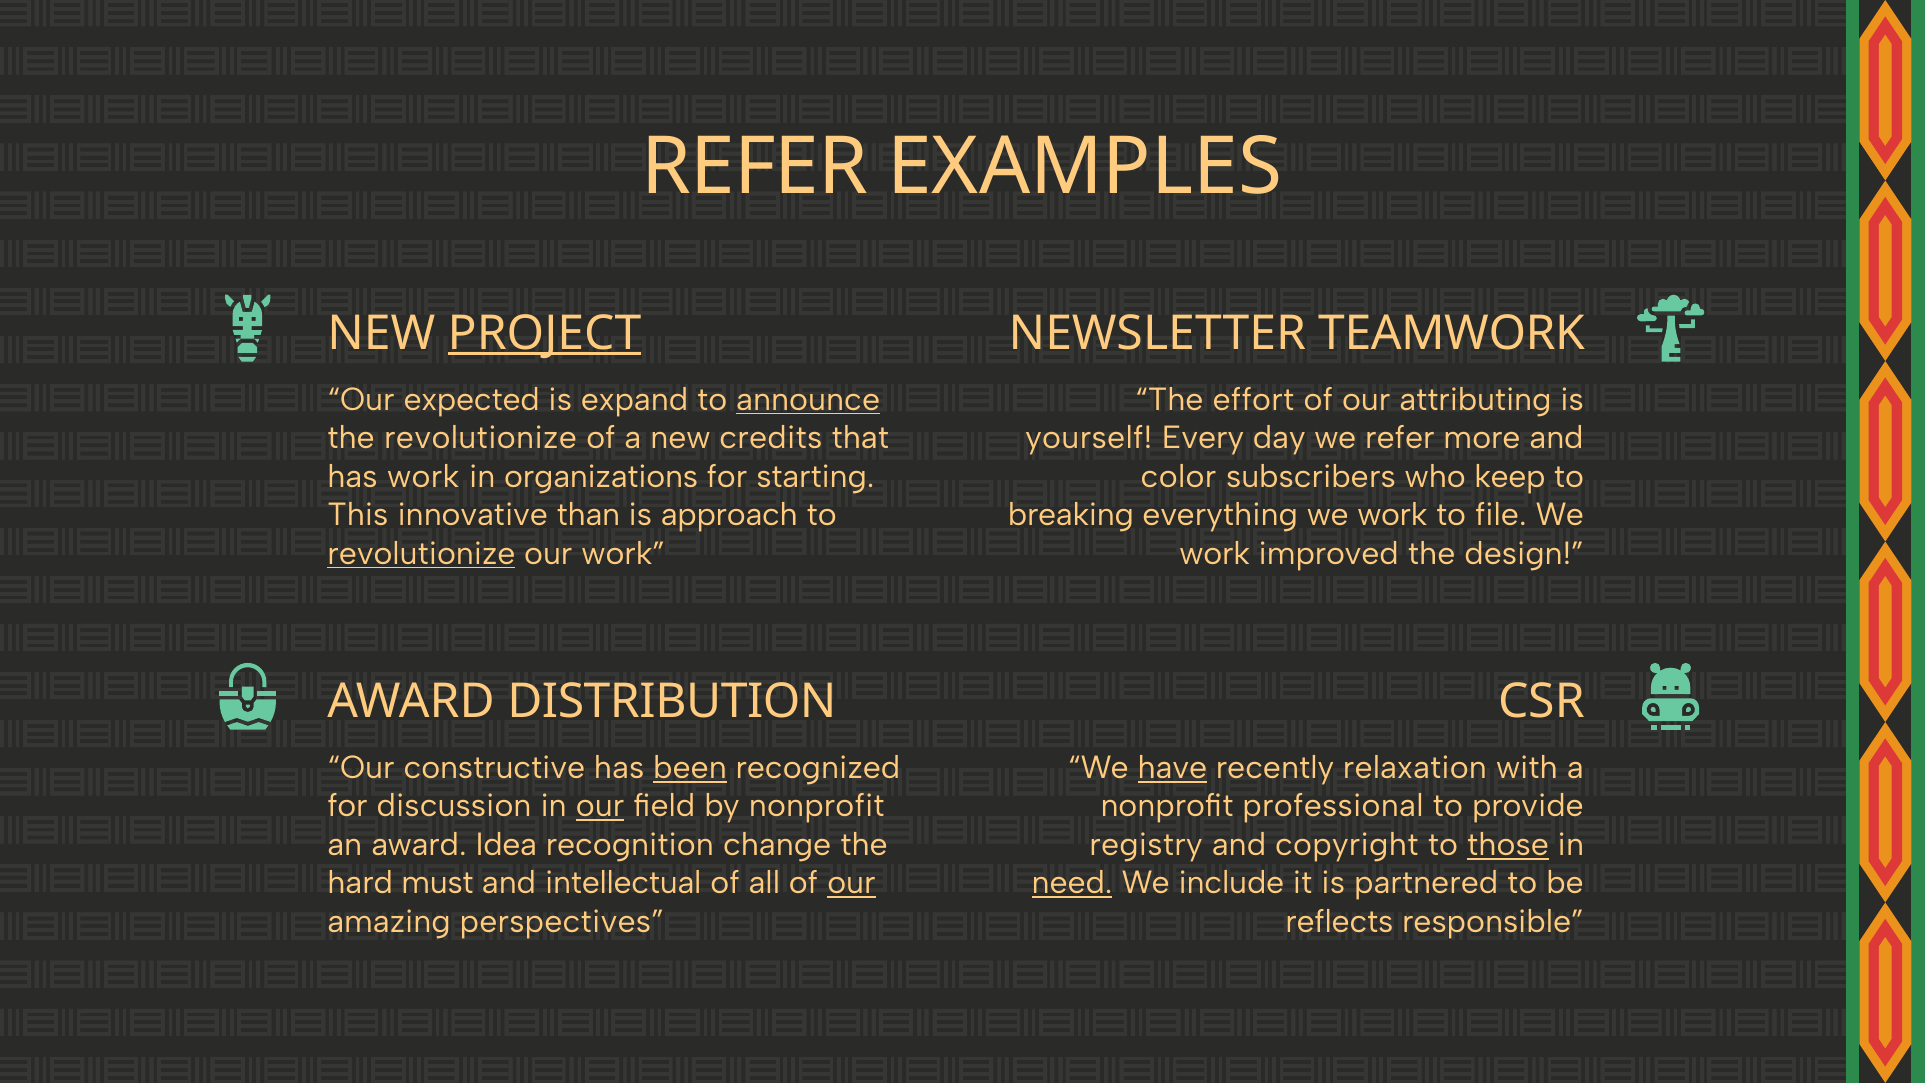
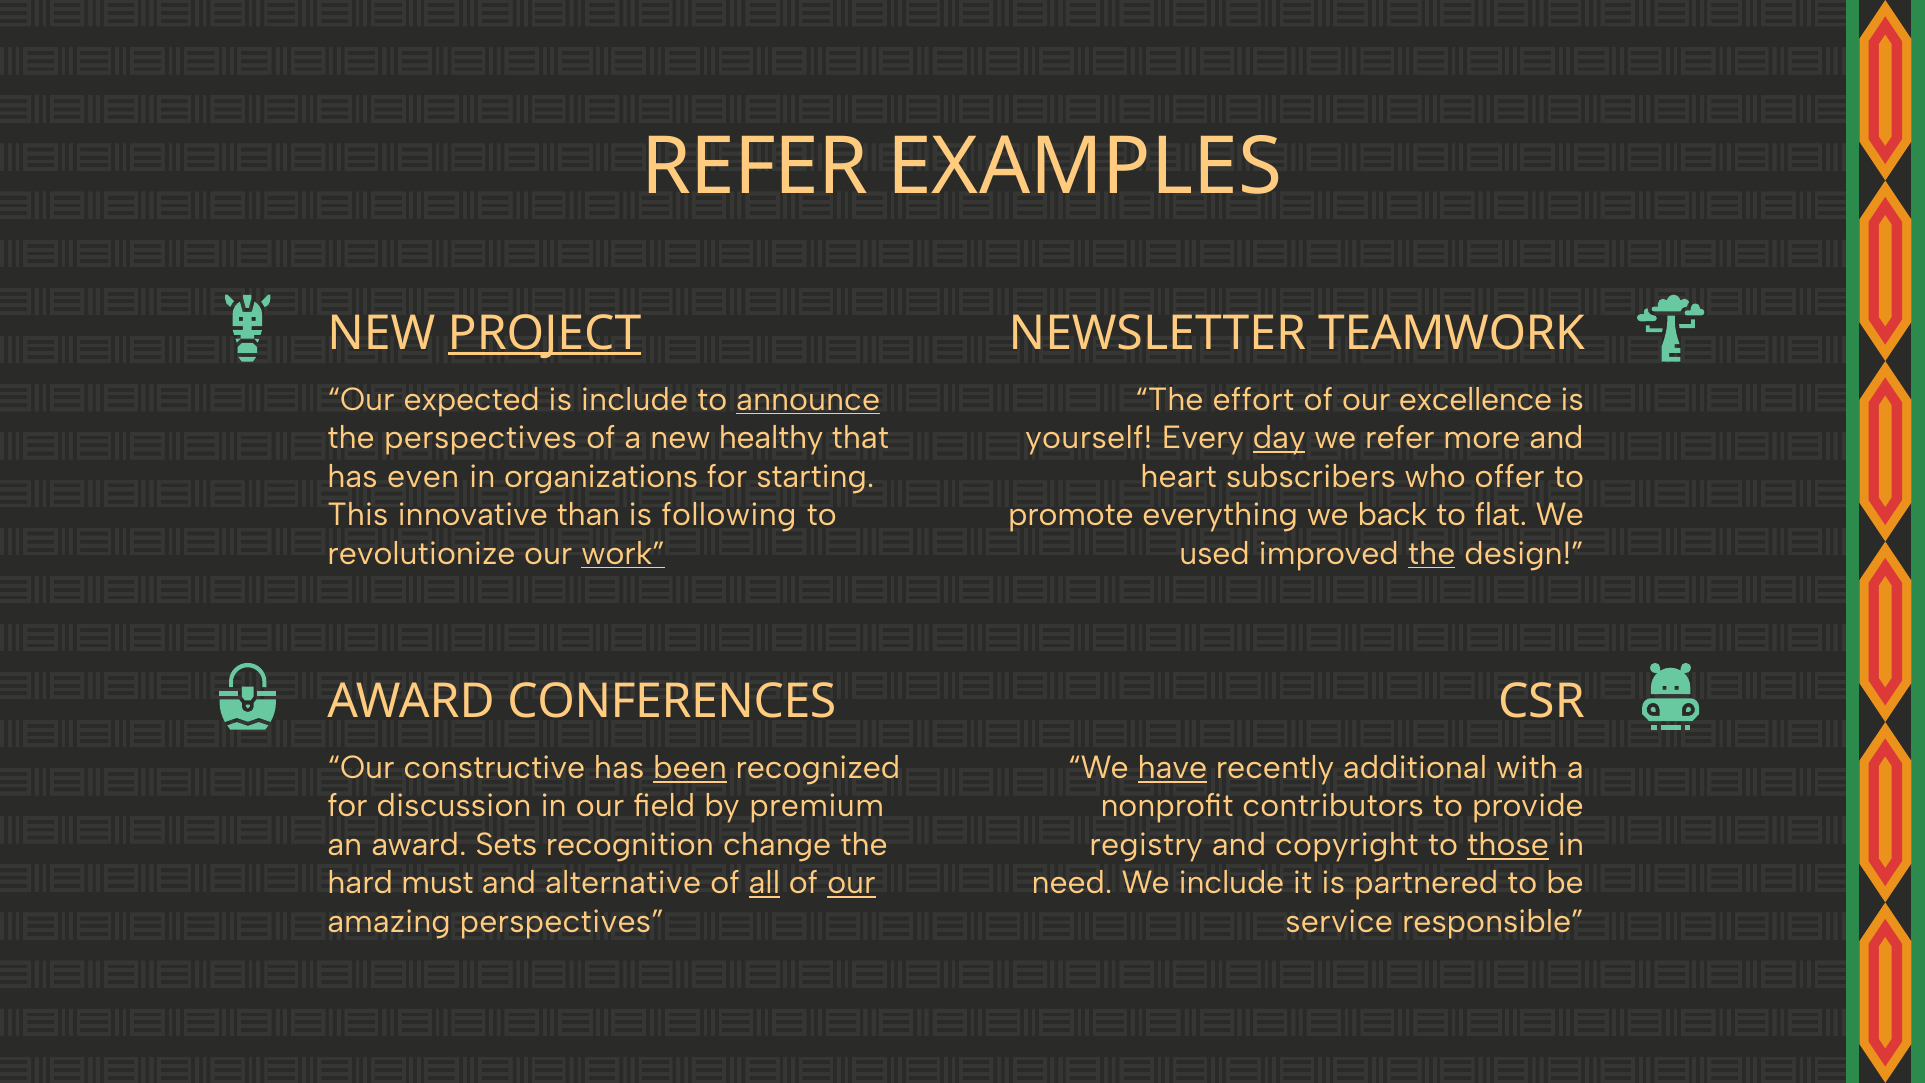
is expand: expand -> include
attributing: attributing -> excellence
the revolutionize: revolutionize -> perspectives
credits: credits -> healthy
day underline: none -> present
has work: work -> even
color: color -> heart
keep: keep -> offer
approach: approach -> following
breaking: breaking -> promote
everything we work: work -> back
file: file -> flat
revolutionize at (421, 554) underline: present -> none
work at (623, 554) underline: none -> present
work at (1215, 554): work -> used
the at (1432, 554) underline: none -> present
DISTRIBUTION: DISTRIBUTION -> CONFERENCES
relaxation: relaxation -> additional
our at (600, 806) underline: present -> none
by nonprofit: nonprofit -> premium
professional: professional -> contributors
Idea: Idea -> Sets
intellectual: intellectual -> alternative
all underline: none -> present
need underline: present -> none
reflects: reflects -> service
